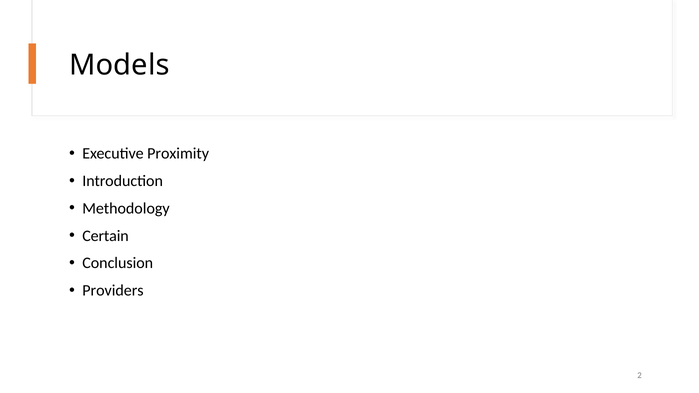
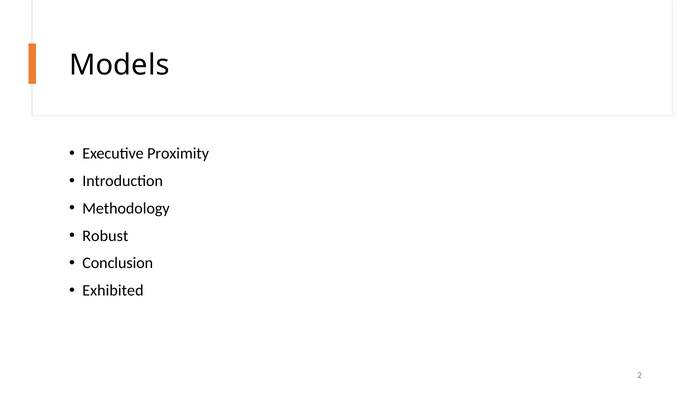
Certain: Certain -> Robust
Providers: Providers -> Exhibited
